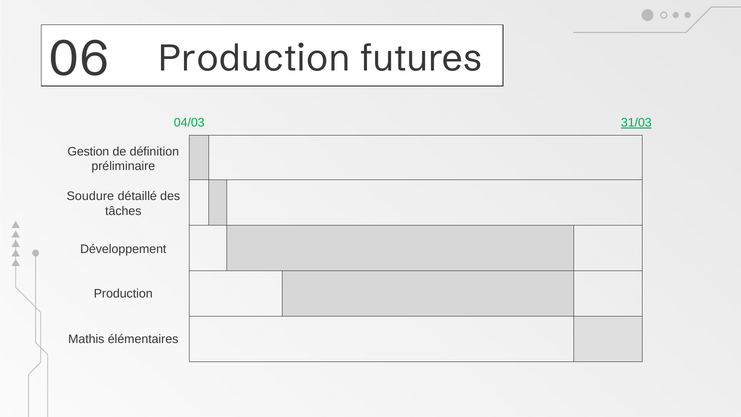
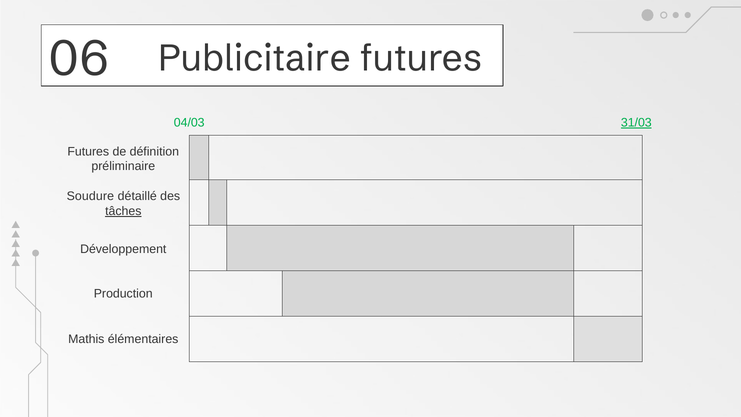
06 Production: Production -> Publicitaire
Gestion at (88, 151): Gestion -> Futures
tâches underline: none -> present
